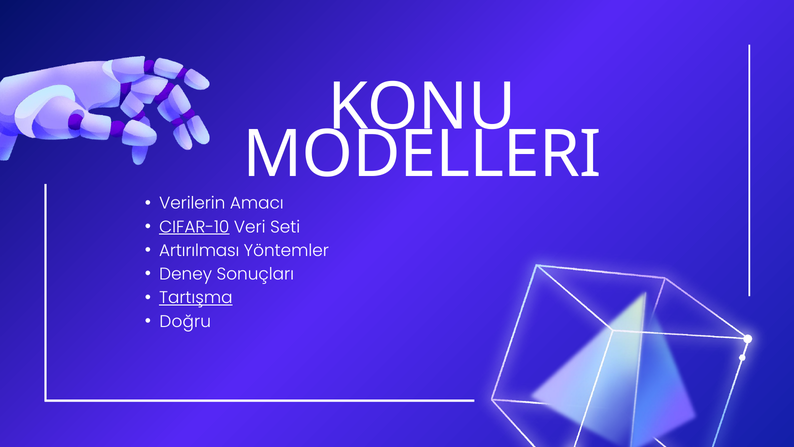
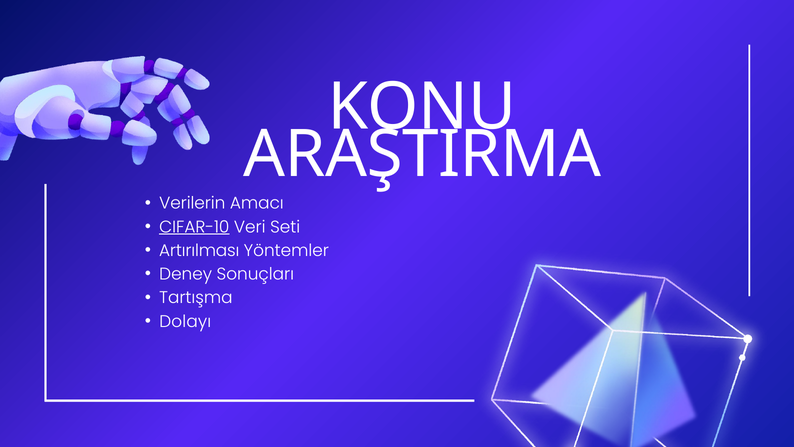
MODELLERI: MODELLERI -> ARAŞTIRMA
Tartışma underline: present -> none
Doğru: Doğru -> Dolayı
